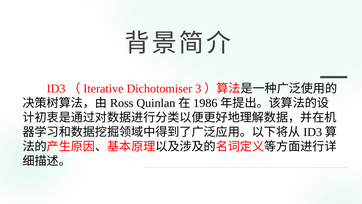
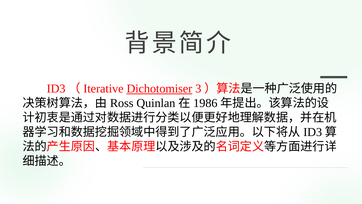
Dichotomiser underline: none -> present
